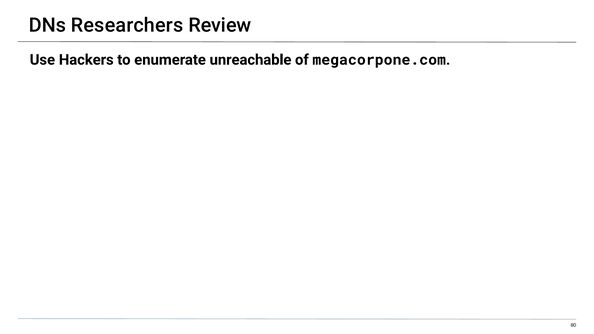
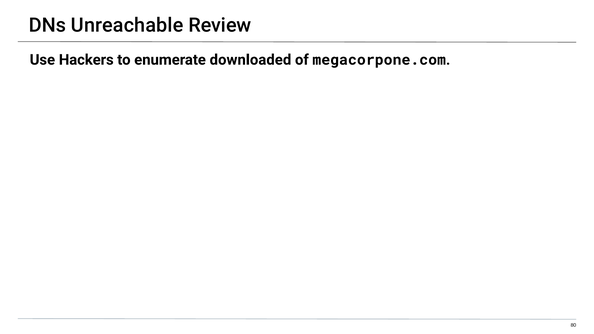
Researchers: Researchers -> Unreachable
unreachable: unreachable -> downloaded
